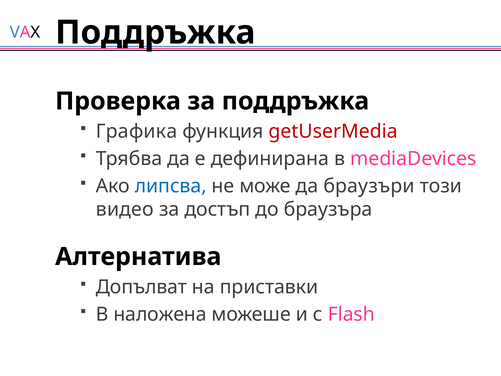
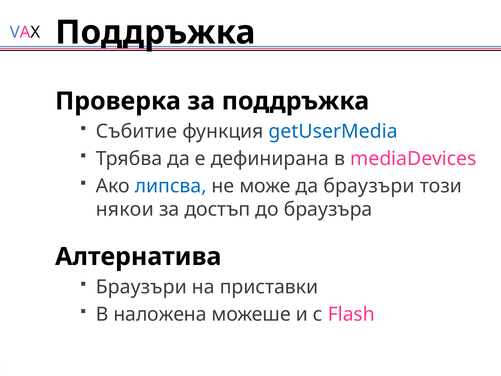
Графика: Графика -> Събитие
getUserMedia colour: red -> blue
видео: видео -> някои
Допълват at (141, 287): Допълват -> Браузъри
